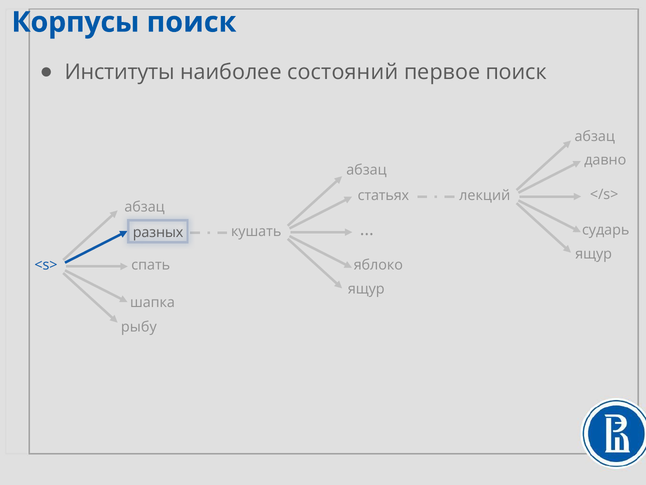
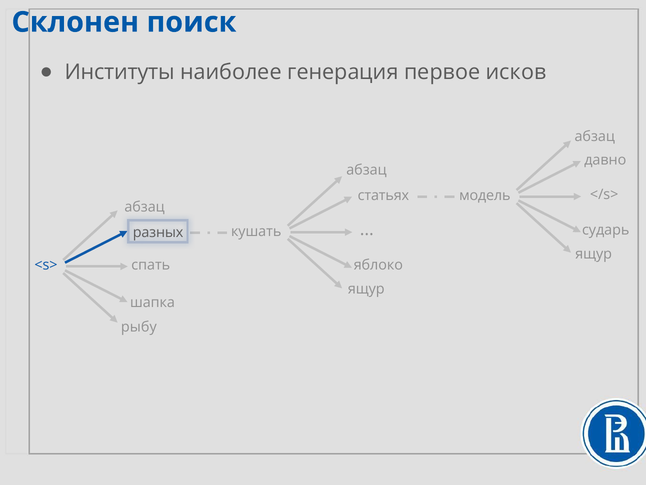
Корпусы: Корпусы -> Склонен
состояний: состояний -> генерация
первое поиск: поиск -> исков
лекций: лекций -> модель
